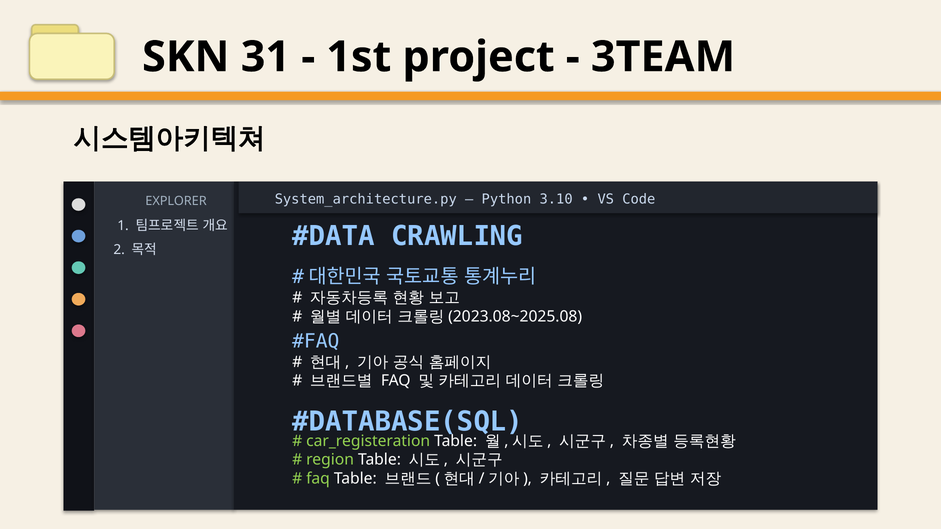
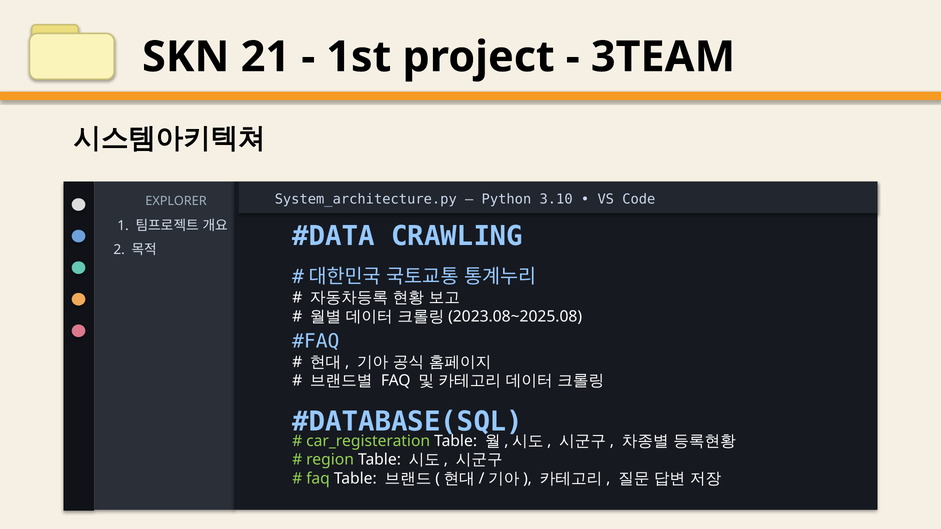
31: 31 -> 21
